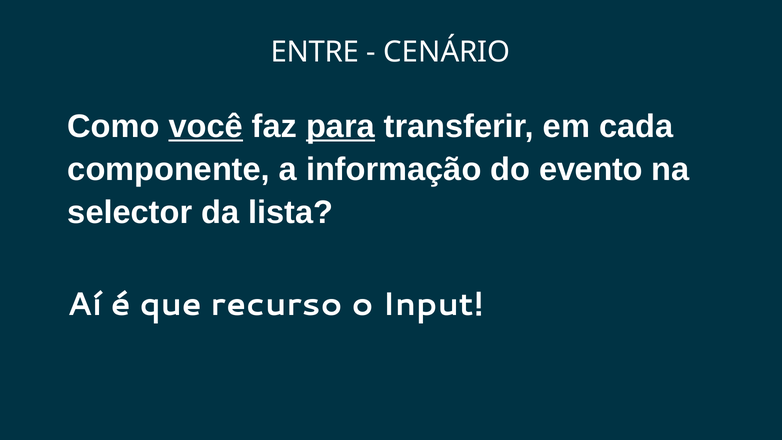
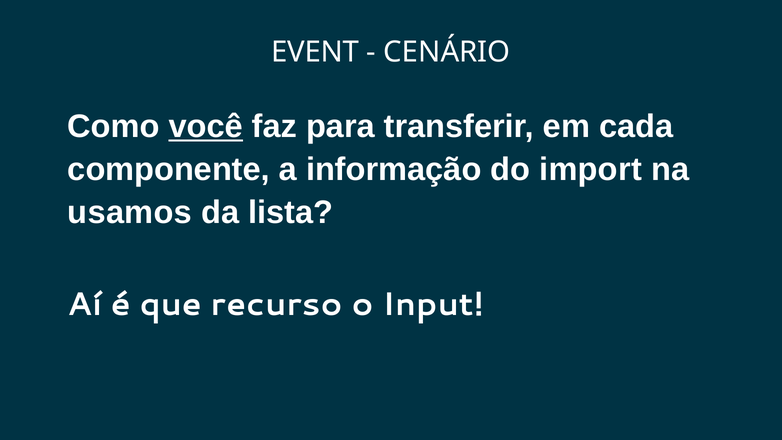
ENTRE: ENTRE -> EVENT
para underline: present -> none
evento: evento -> import
selector: selector -> usamos
